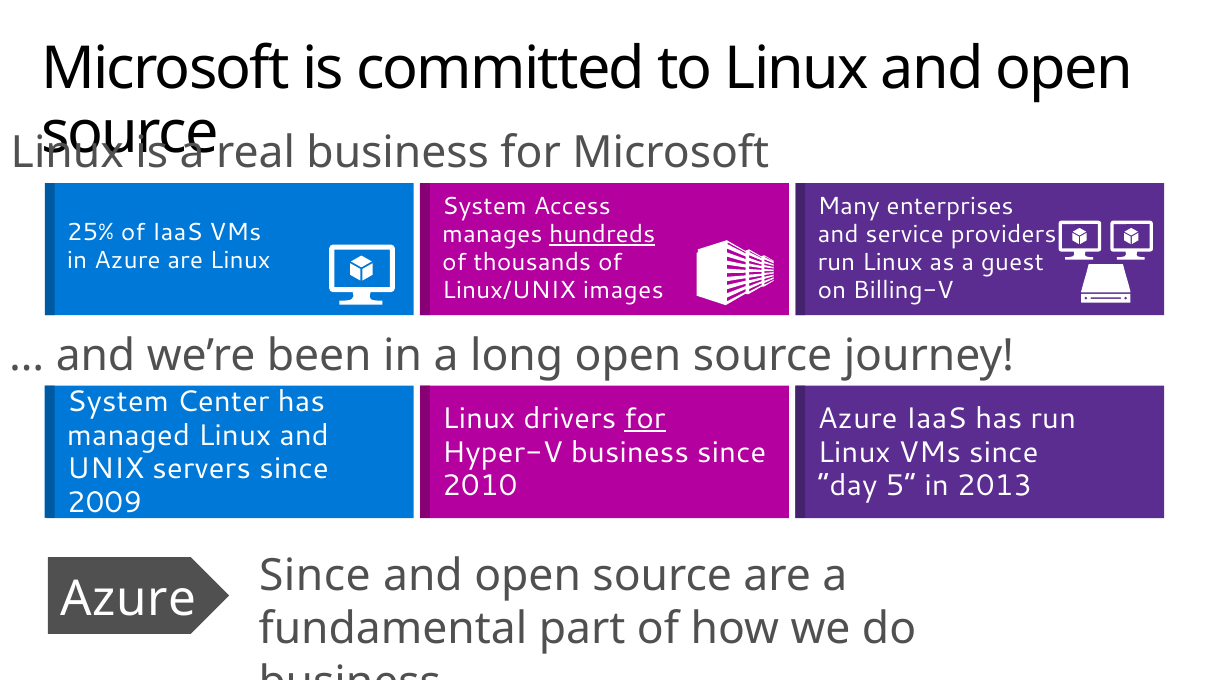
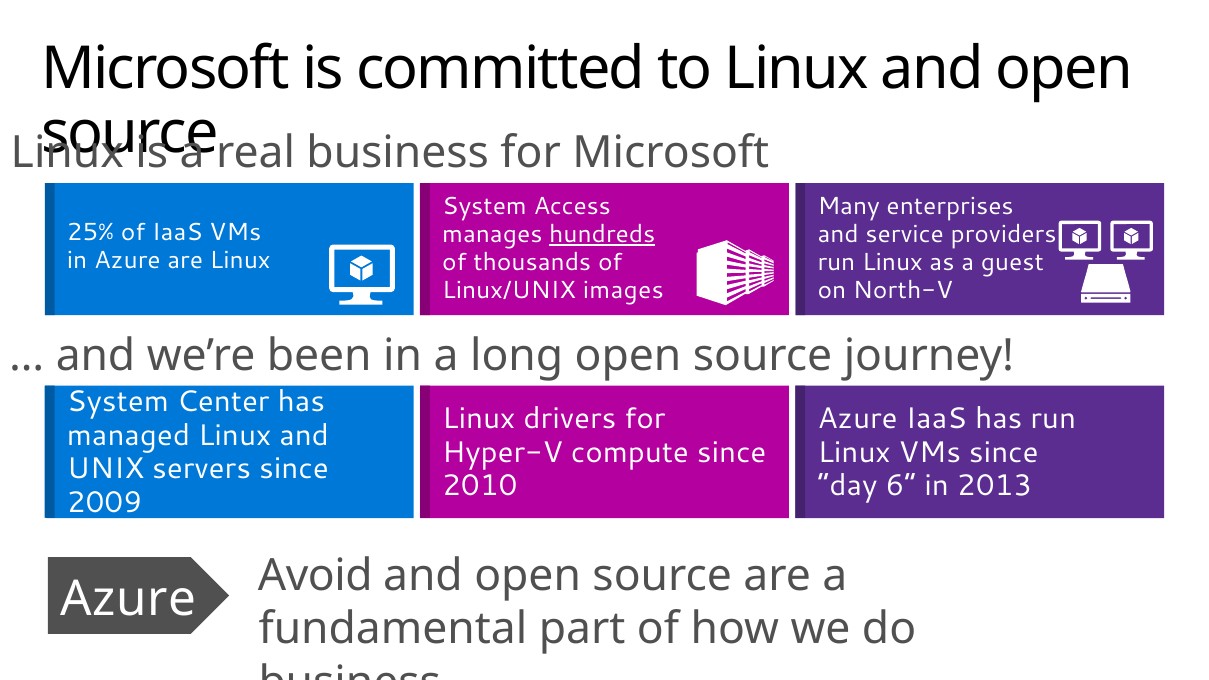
Billing-V: Billing-V -> North-V
for at (645, 418) underline: present -> none
Hyper-V business: business -> compute
5: 5 -> 6
Since at (315, 576): Since -> Avoid
